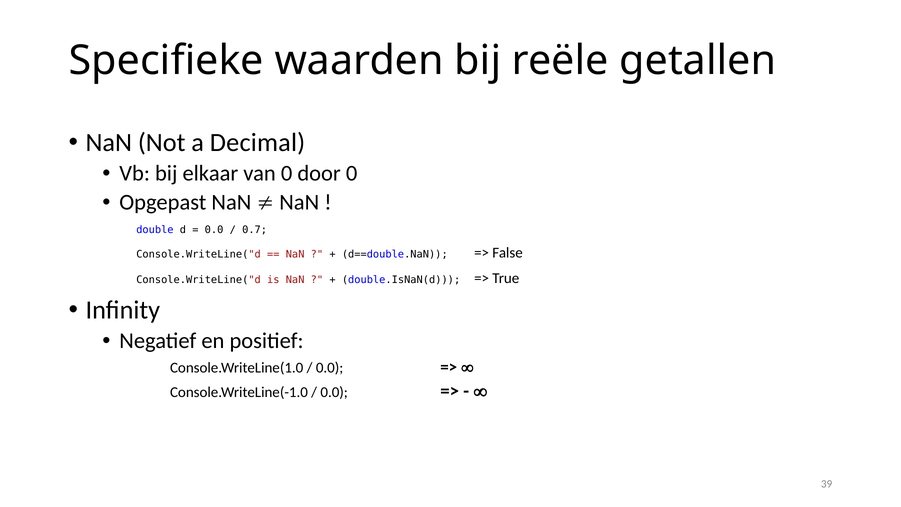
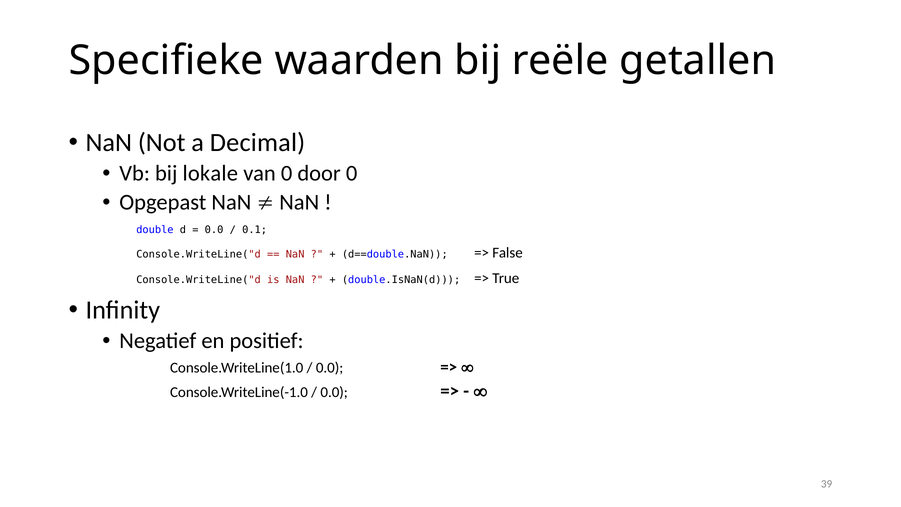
elkaar: elkaar -> lokale
0.7: 0.7 -> 0.1
